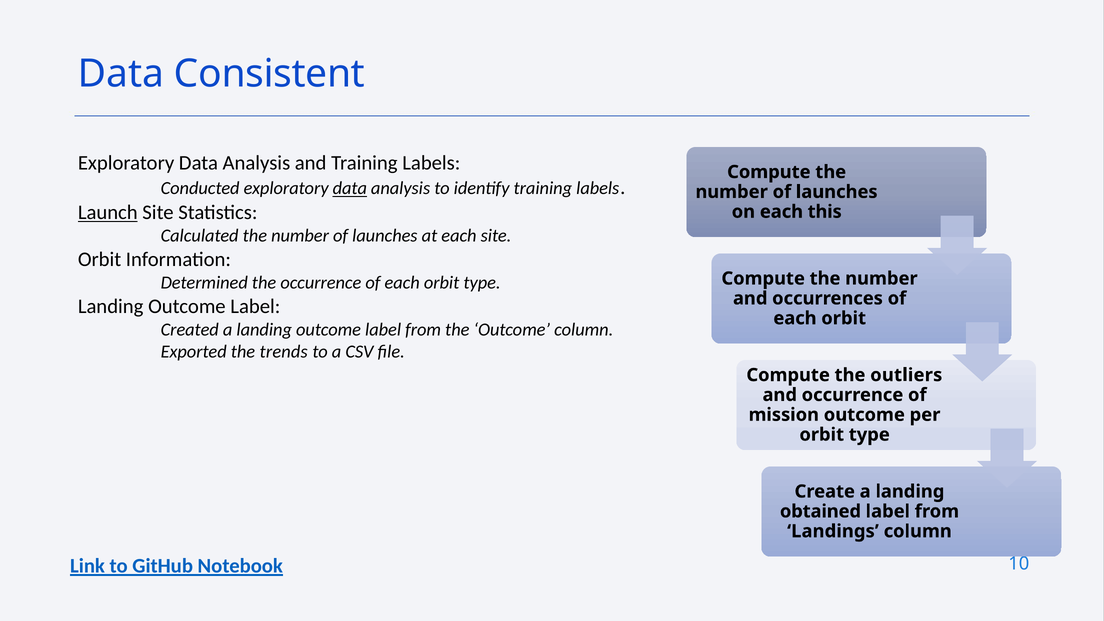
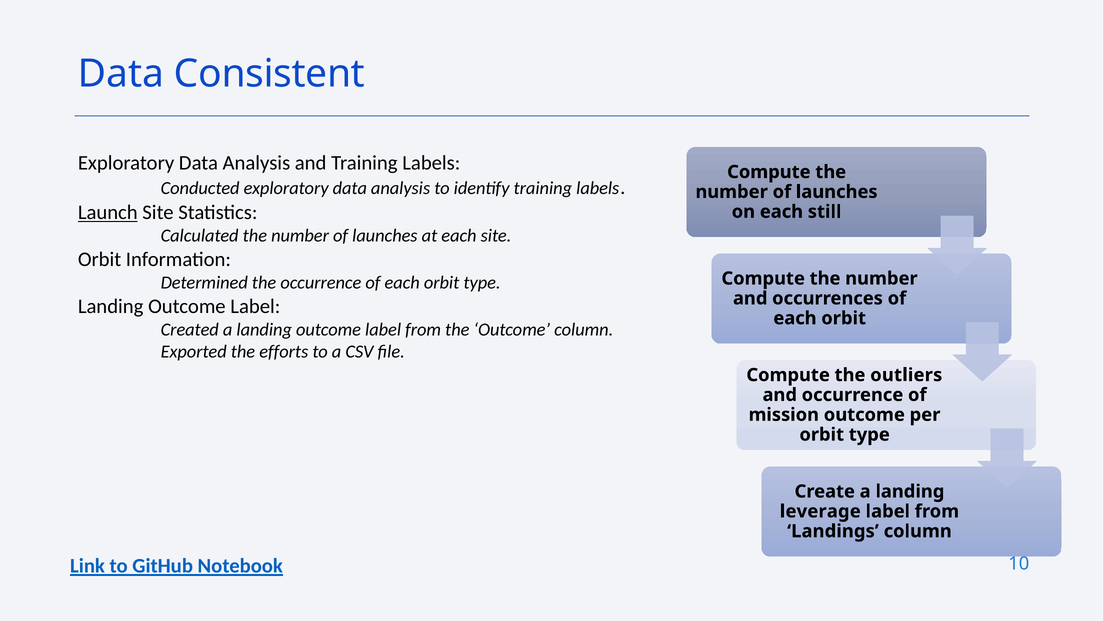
data at (350, 188) underline: present -> none
this: this -> still
trends: trends -> efforts
obtained: obtained -> leverage
